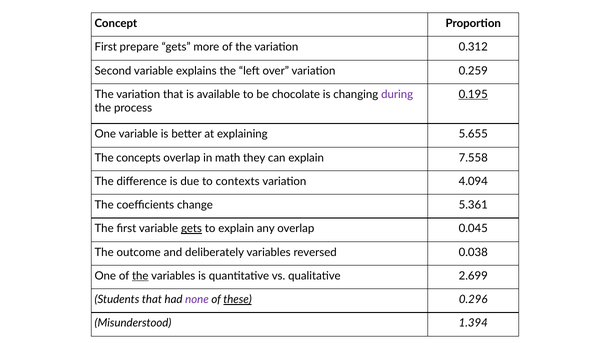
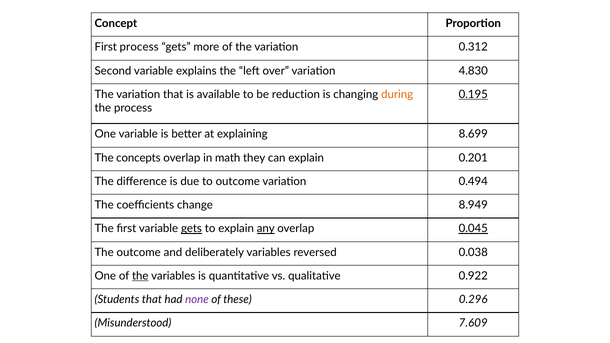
First prepare: prepare -> process
0.259: 0.259 -> 4.830
chocolate: chocolate -> reduction
during colour: purple -> orange
5.655: 5.655 -> 8.699
7.558: 7.558 -> 0.201
to contexts: contexts -> outcome
4.094: 4.094 -> 0.494
5.361: 5.361 -> 8.949
any underline: none -> present
0.045 underline: none -> present
2.699: 2.699 -> 0.922
these underline: present -> none
1.394: 1.394 -> 7.609
